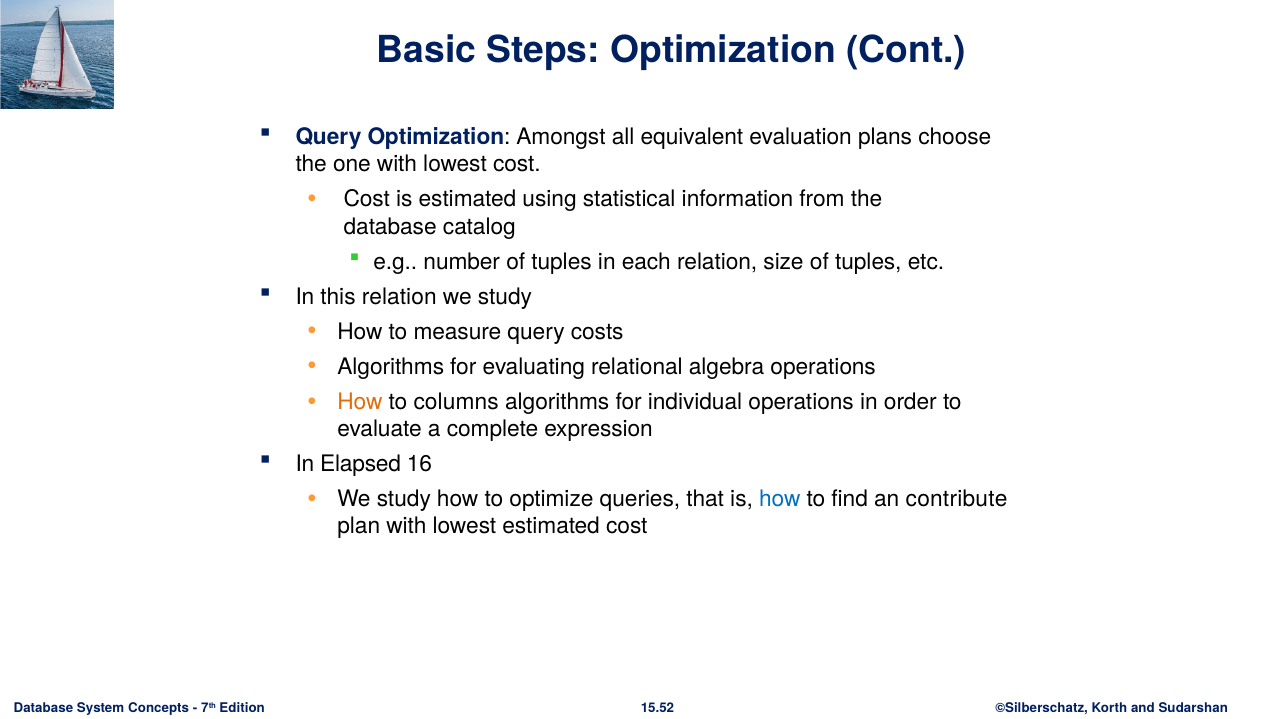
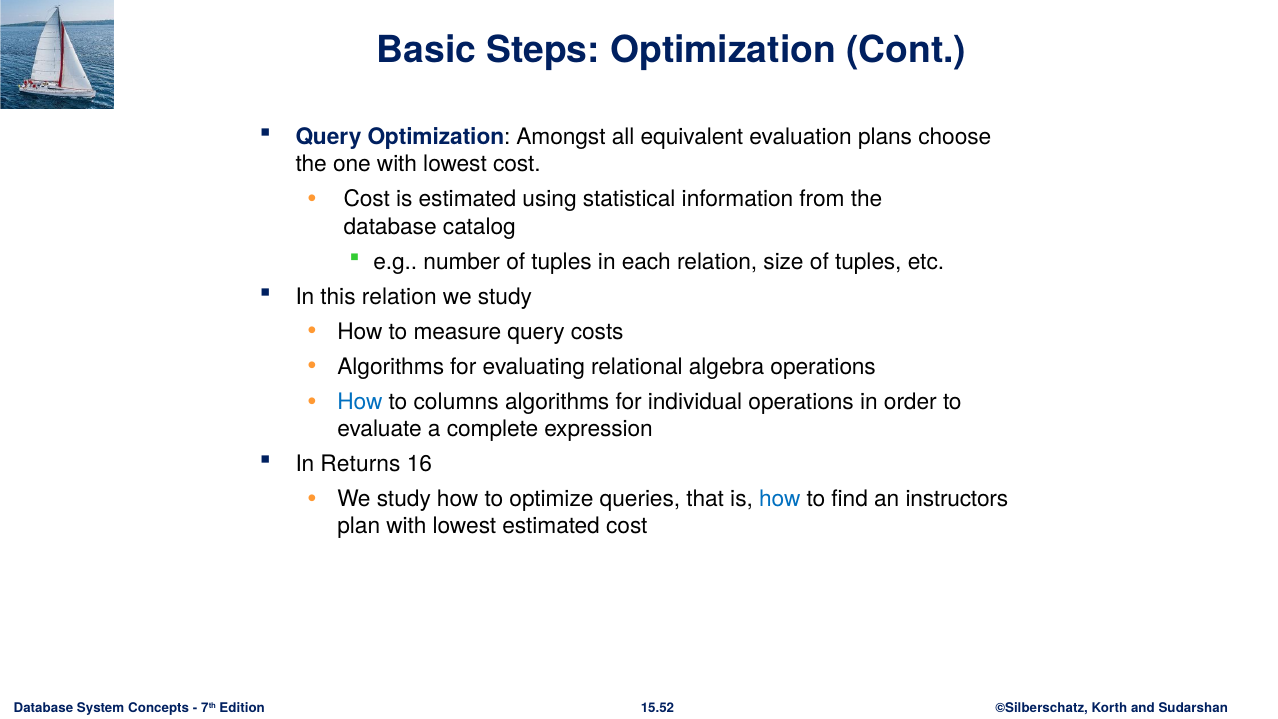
How at (360, 402) colour: orange -> blue
Elapsed: Elapsed -> Returns
contribute: contribute -> instructors
